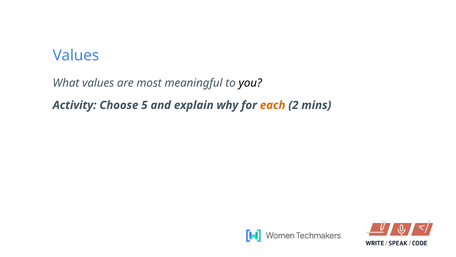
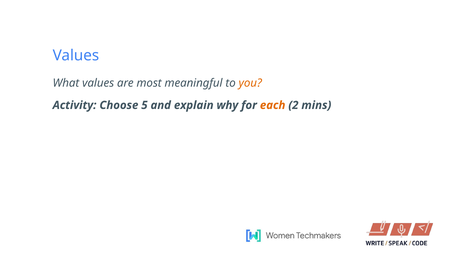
you colour: black -> orange
